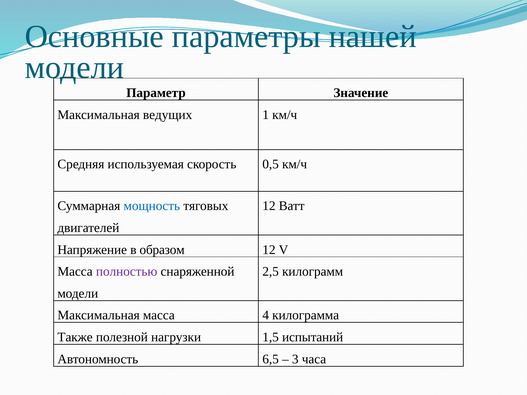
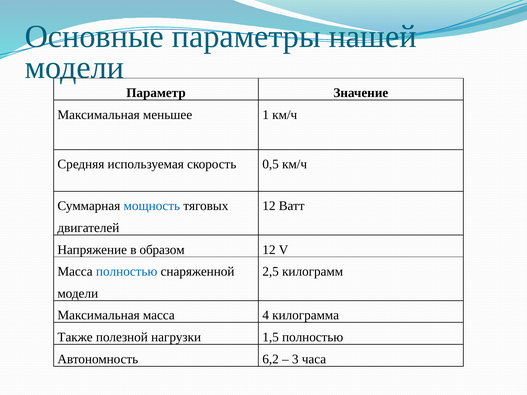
ведущих: ведущих -> меньшее
полностью at (127, 272) colour: purple -> blue
1,5 испытаний: испытаний -> полностью
6,5: 6,5 -> 6,2
